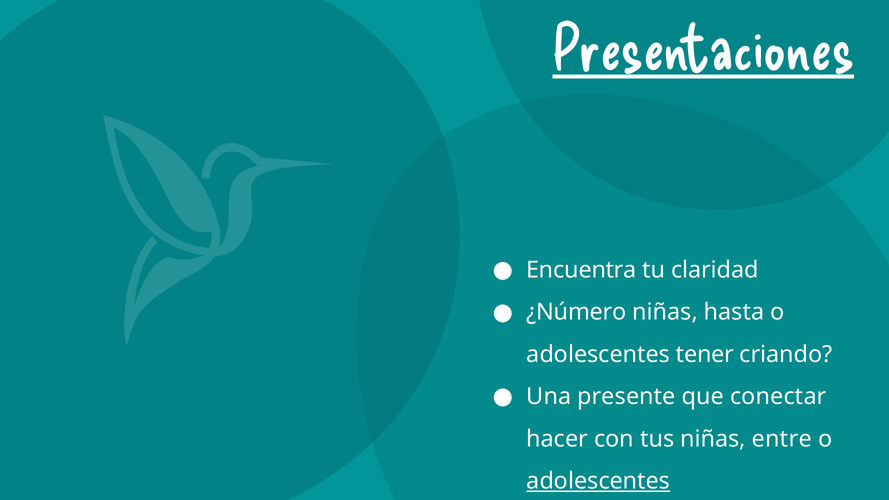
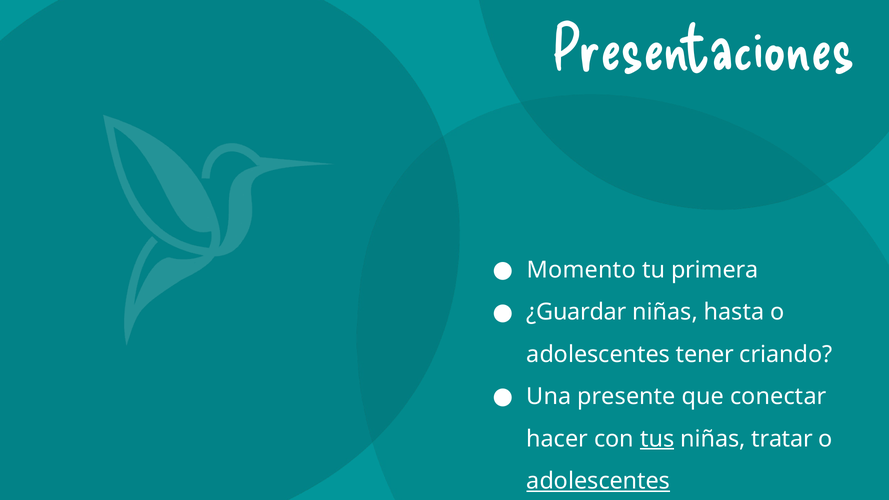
Presentaciones underline: present -> none
Encuentra: Encuentra -> Momento
claridad: claridad -> primera
¿Número: ¿Número -> ¿Guardar
tus underline: none -> present
entre: entre -> tratar
